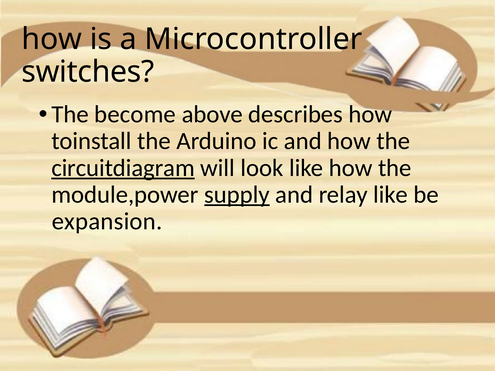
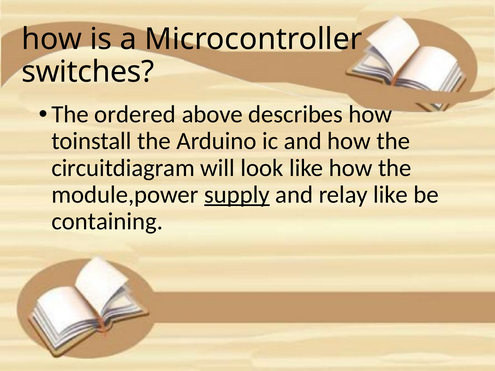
become: become -> ordered
circuitdiagram underline: present -> none
expansion: expansion -> containing
